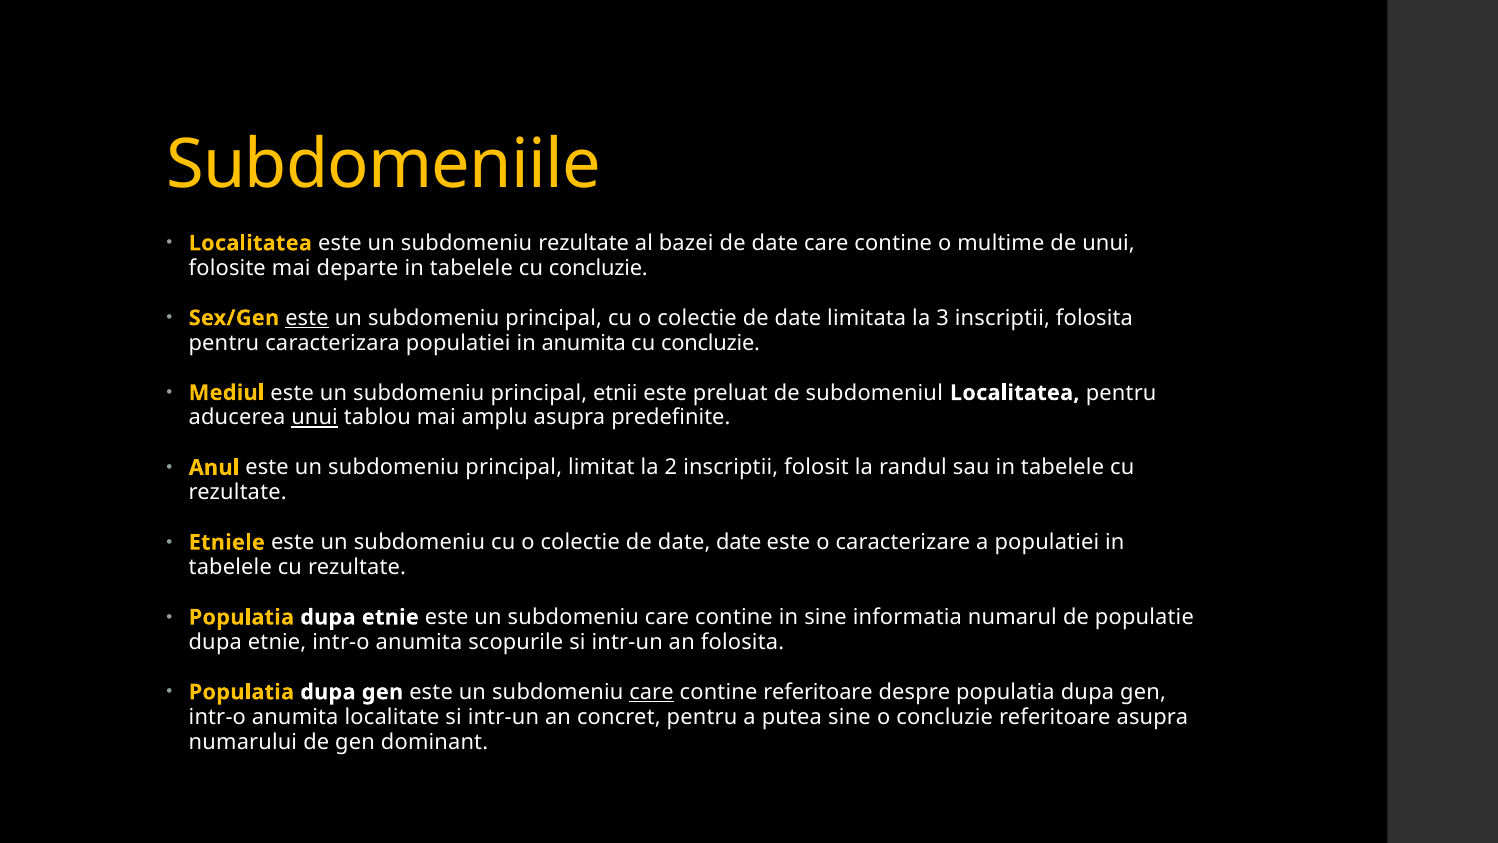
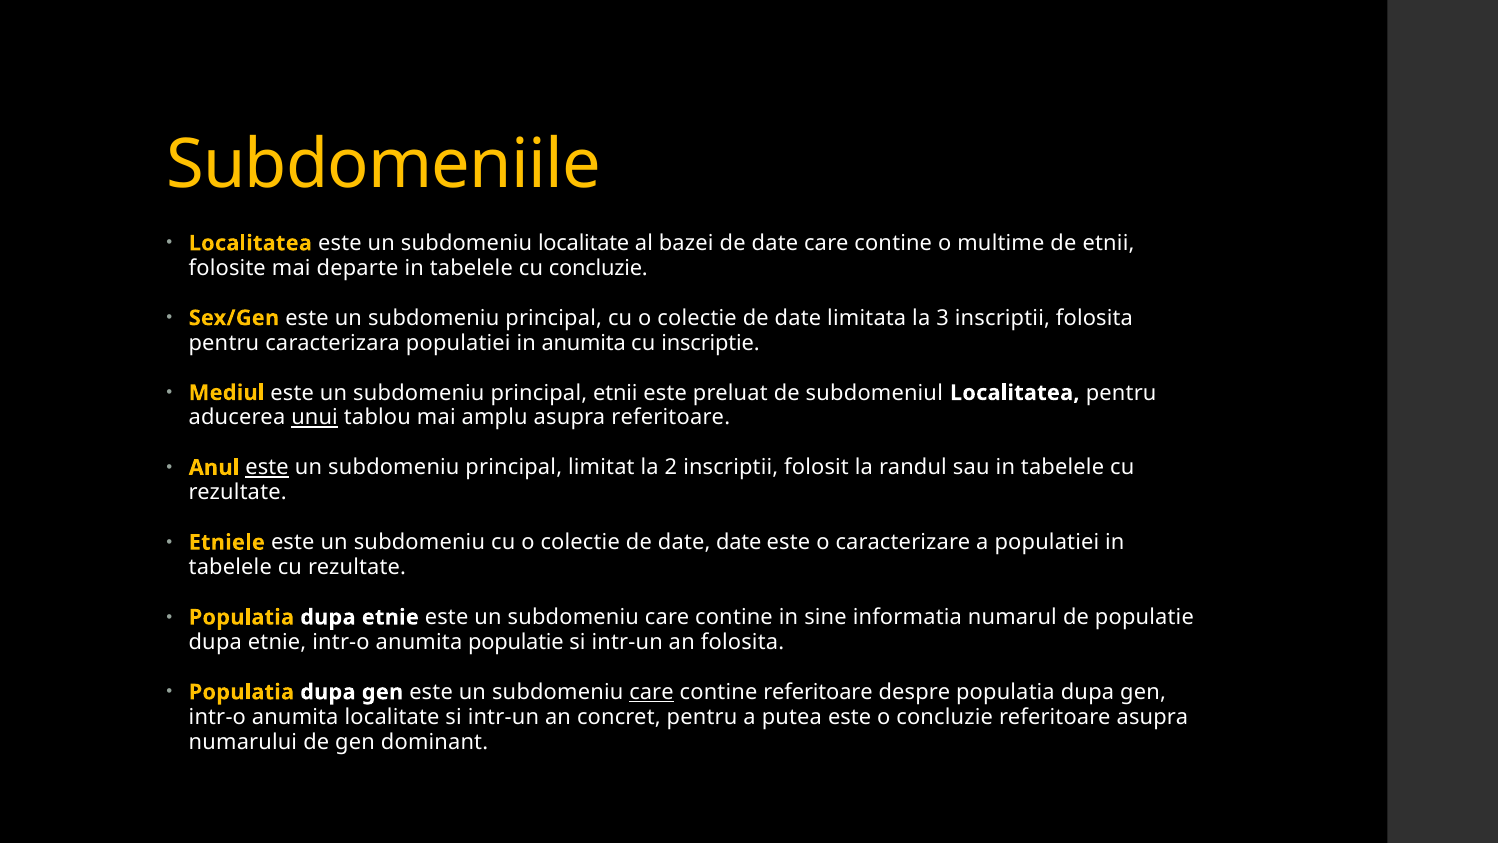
subdomeniu rezultate: rezultate -> localitate
de unui: unui -> etnii
este at (307, 318) underline: present -> none
concluzie at (711, 343): concluzie -> inscriptie
asupra predefinite: predefinite -> referitoare
este at (267, 467) underline: none -> present
anumita scopurile: scopurile -> populatie
putea sine: sine -> este
